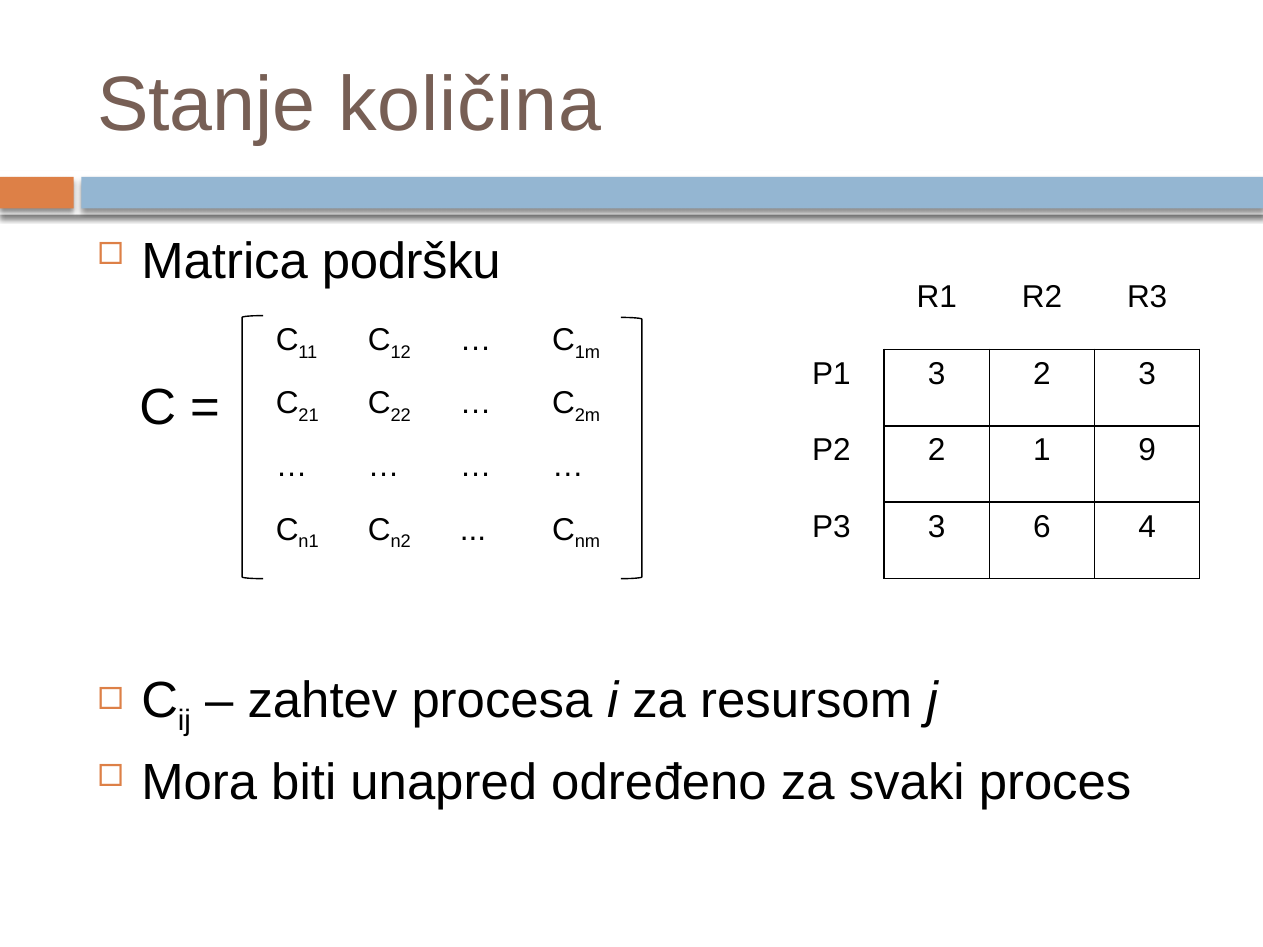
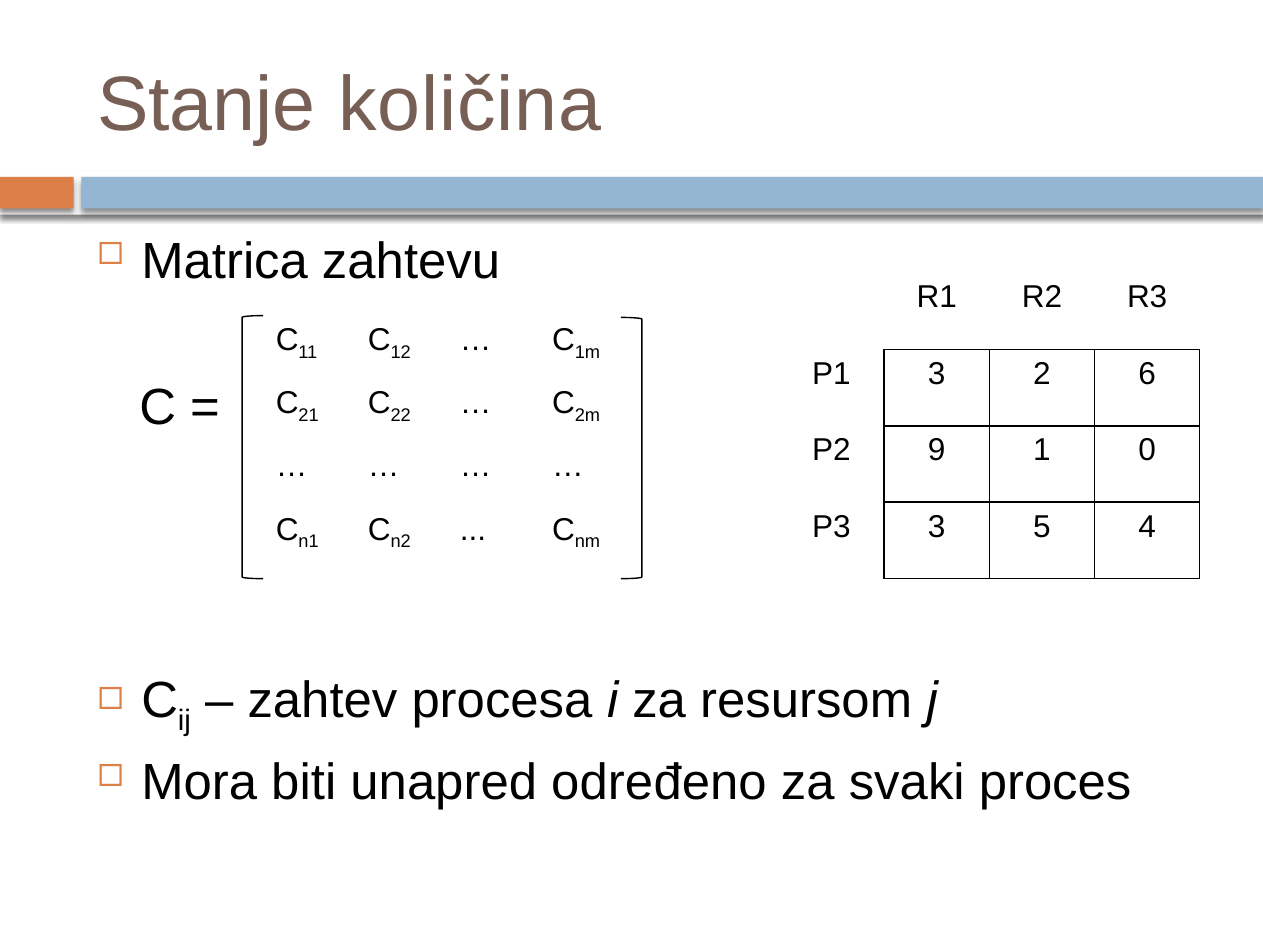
podršku: podršku -> zahtevu
2 3: 3 -> 6
P2 2: 2 -> 9
9: 9 -> 0
6: 6 -> 5
